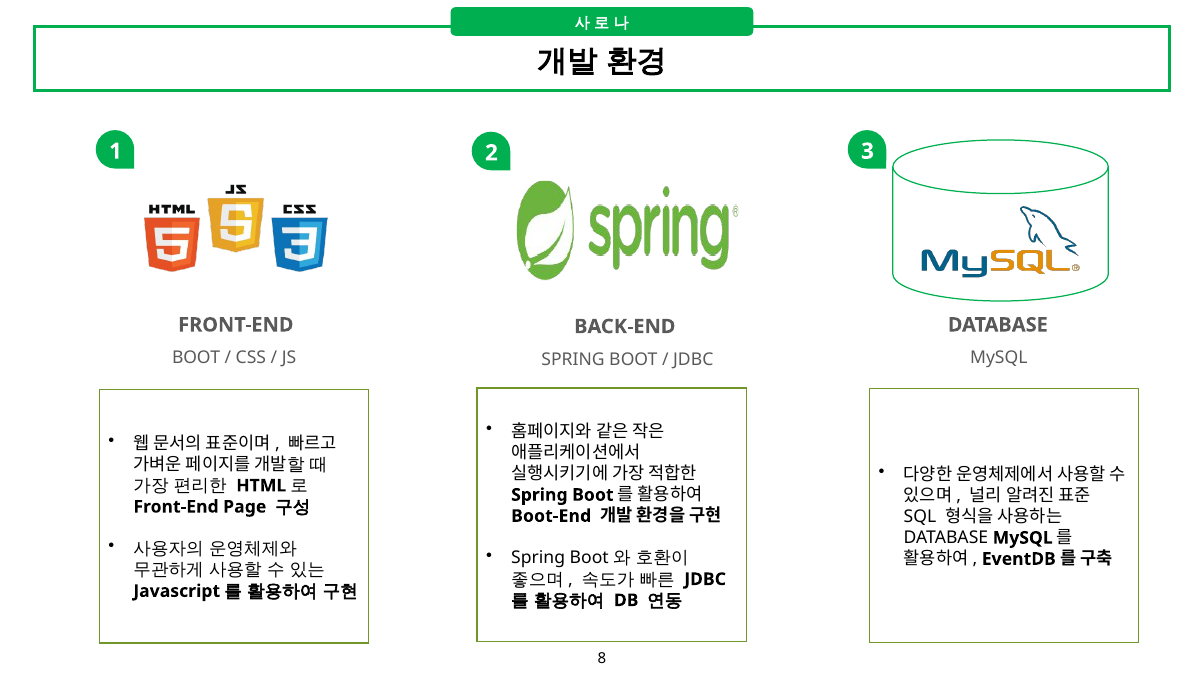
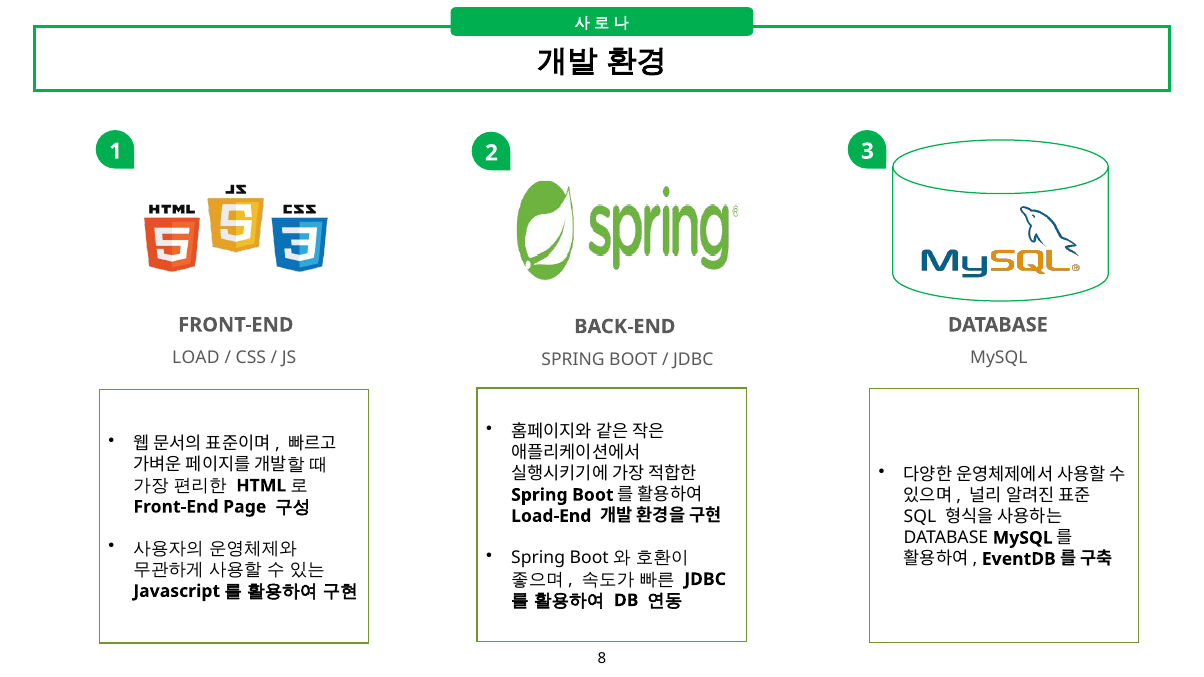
BOOT at (196, 358): BOOT -> LOAD
Boot-End: Boot-End -> Load-End
